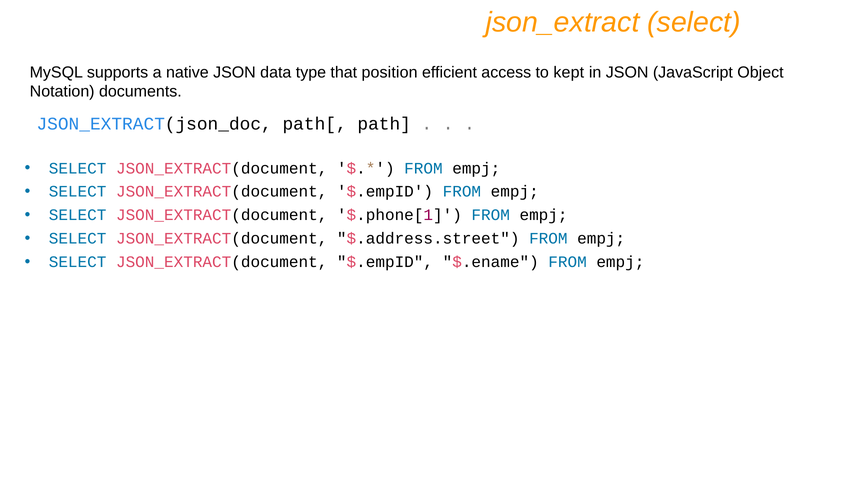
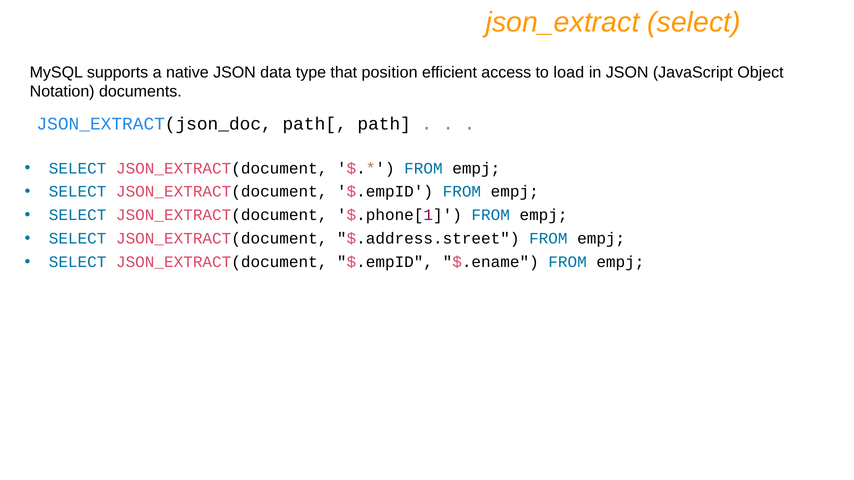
kept: kept -> load
